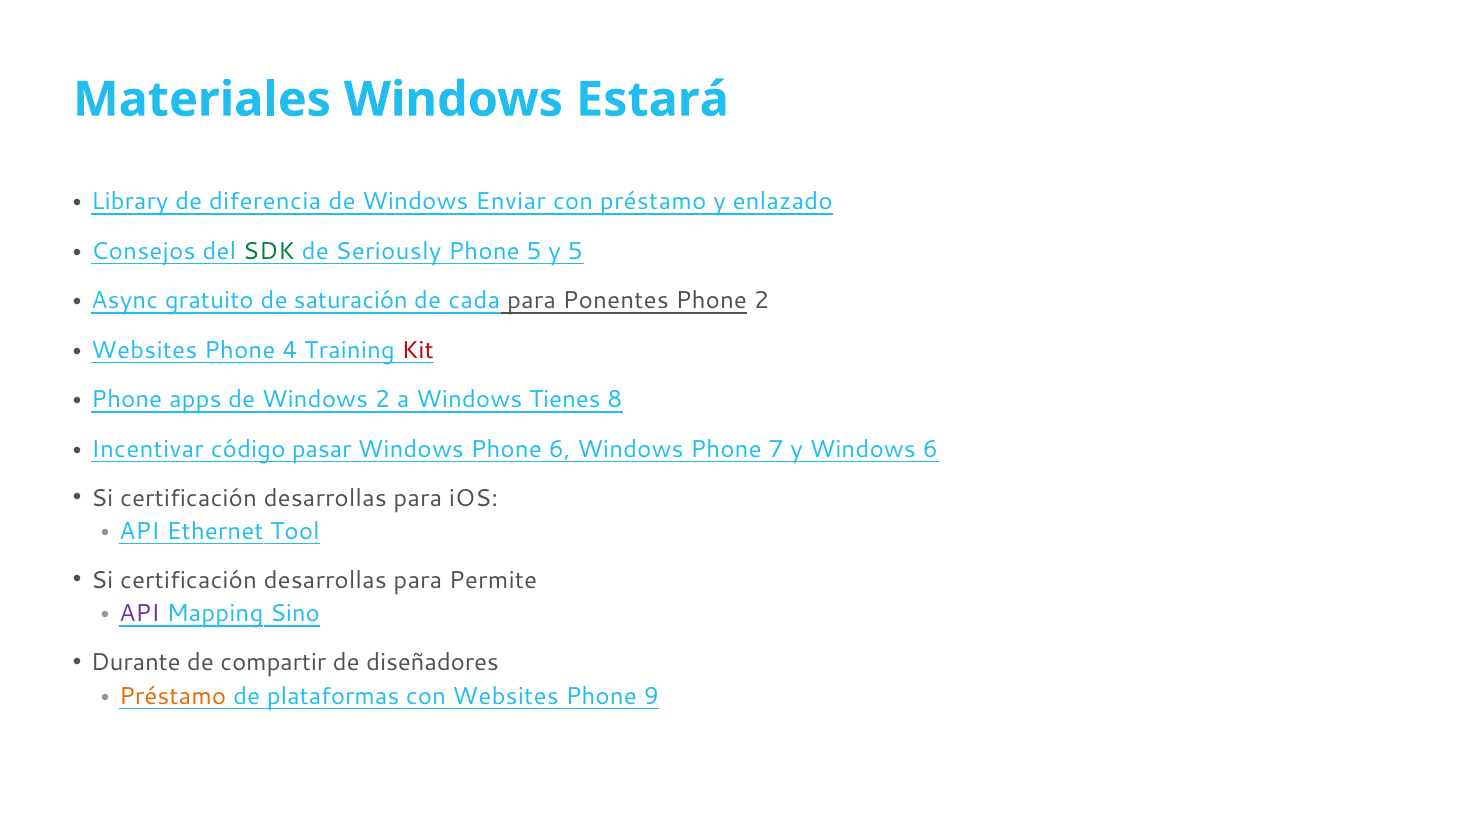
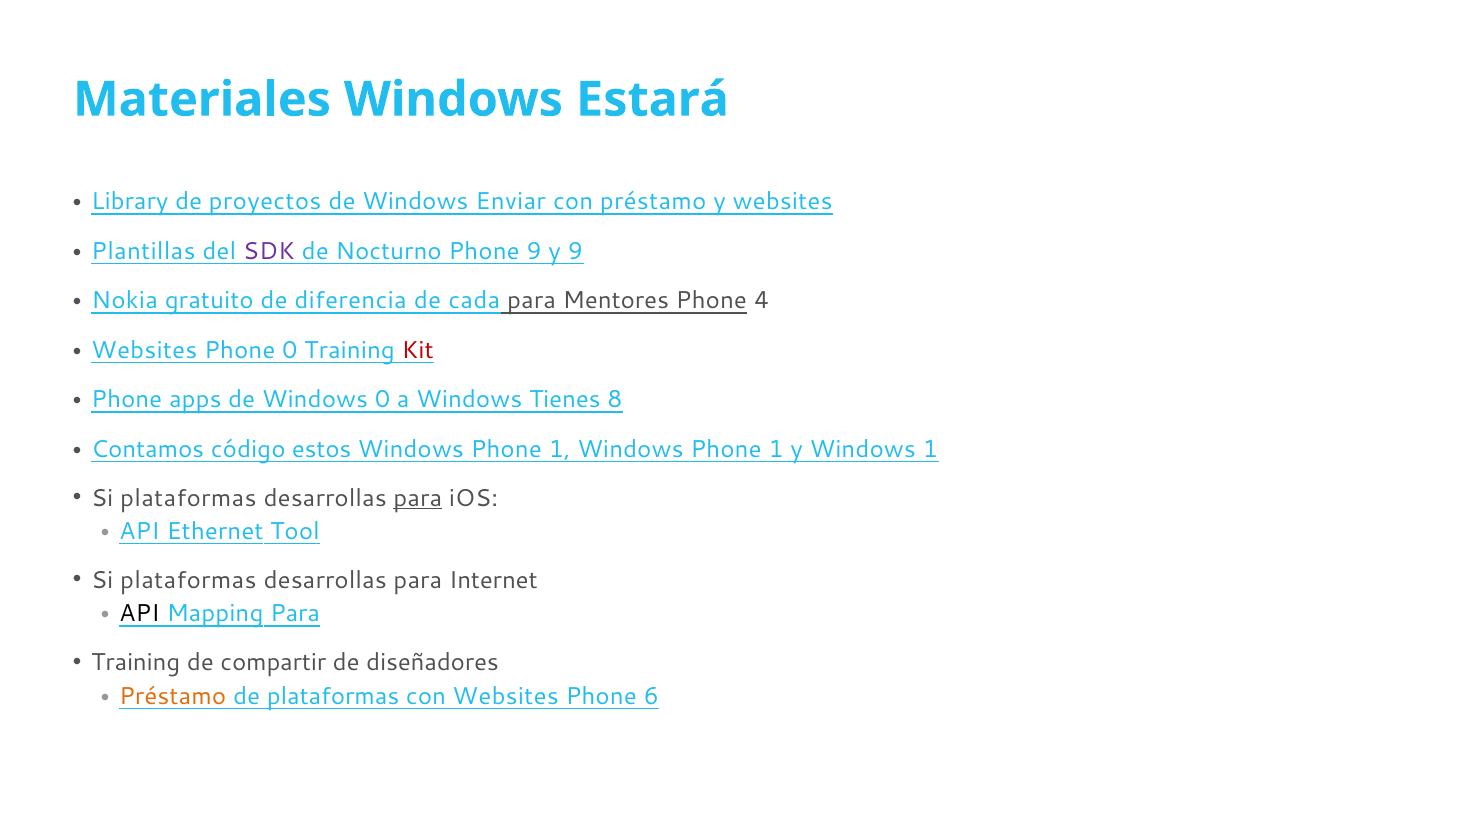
diferencia: diferencia -> proyectos
y enlazado: enlazado -> websites
Consejos: Consejos -> Plantillas
SDK colour: green -> purple
Seriously: Seriously -> Nocturno
Phone 5: 5 -> 9
y 5: 5 -> 9
Async: Async -> Nokia
saturación: saturación -> diferencia
Ponentes: Ponentes -> Mentores
Phone 2: 2 -> 4
Phone 4: 4 -> 0
Windows 2: 2 -> 0
Incentivar: Incentivar -> Contamos
pasar: pasar -> estos
6 at (560, 449): 6 -> 1
7 at (776, 449): 7 -> 1
Windows 6: 6 -> 1
certificación at (189, 498): certificación -> plataformas
para at (418, 498) underline: none -> present
certificación at (189, 580): certificación -> plataformas
Permite: Permite -> Internet
API at (139, 613) colour: purple -> black
Mapping Sino: Sino -> Para
Durante at (136, 662): Durante -> Training
9: 9 -> 6
